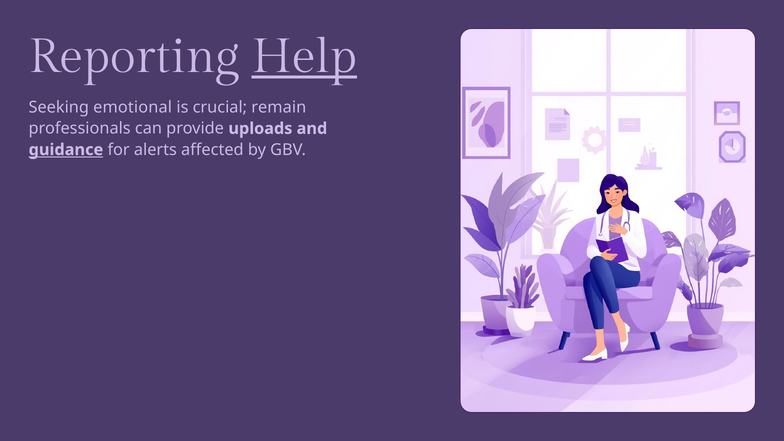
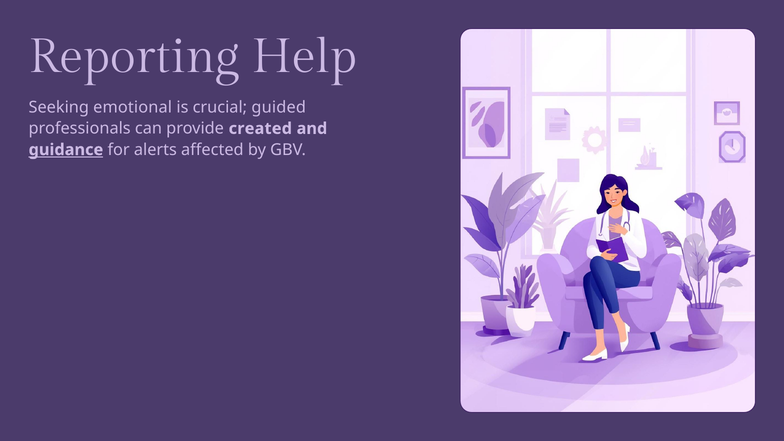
Help underline: present -> none
remain: remain -> guided
uploads: uploads -> created
